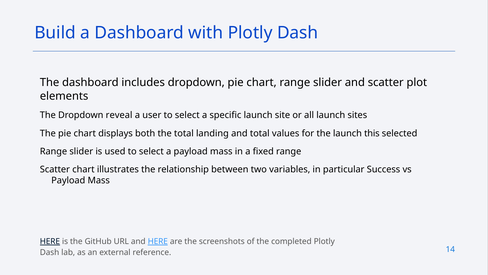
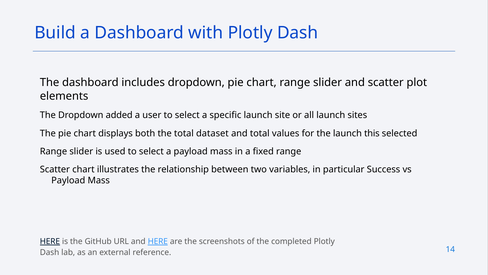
reveal: reveal -> added
landing: landing -> dataset
